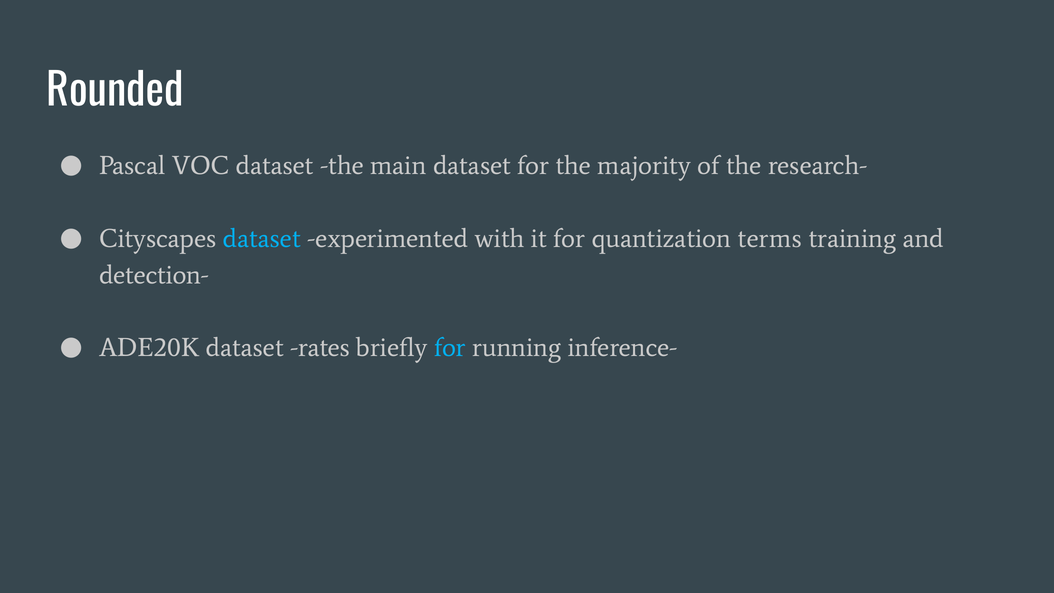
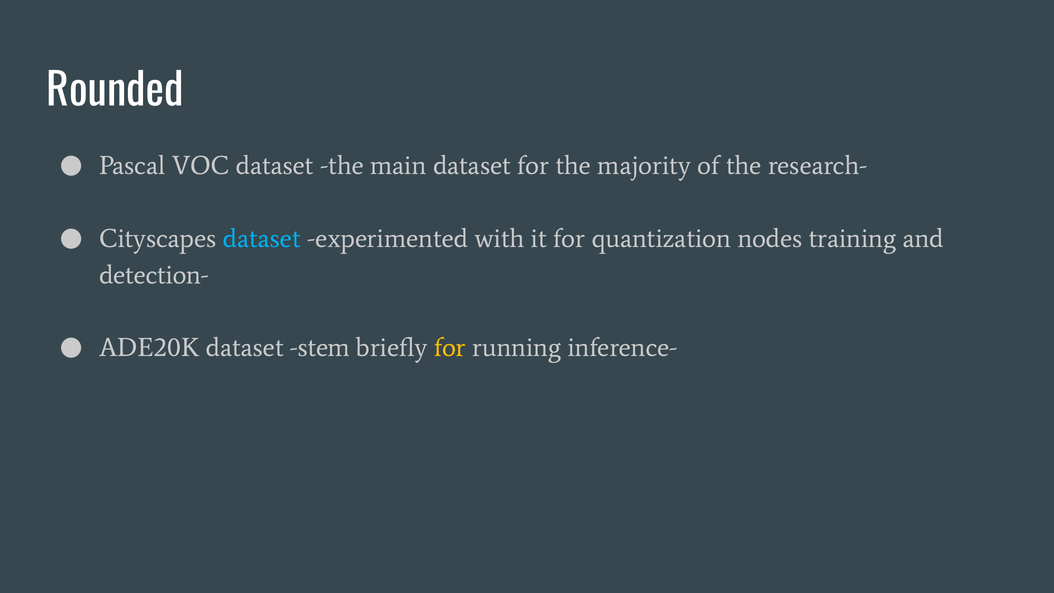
terms: terms -> nodes
rates: rates -> stem
for at (450, 348) colour: light blue -> yellow
